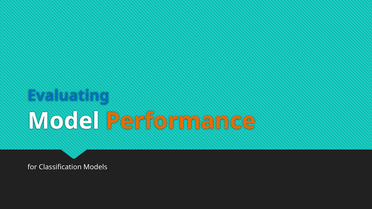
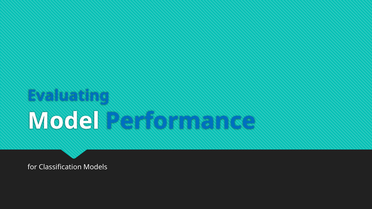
Performance colour: orange -> blue
